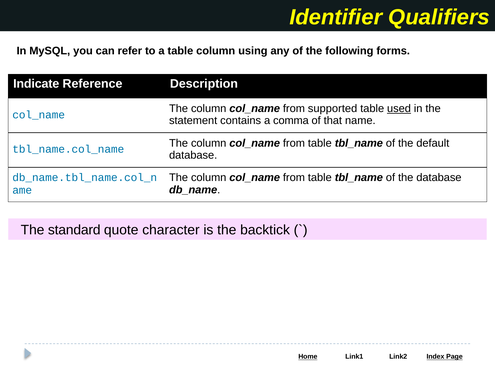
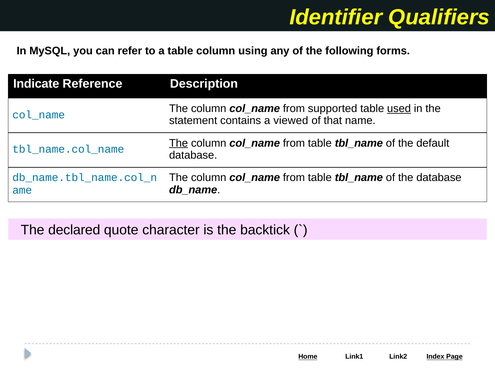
comma: comma -> viewed
The at (179, 143) underline: none -> present
standard: standard -> declared
